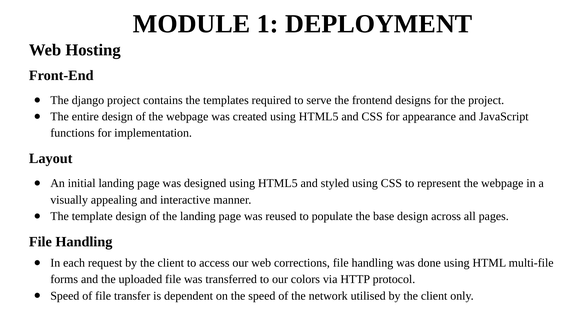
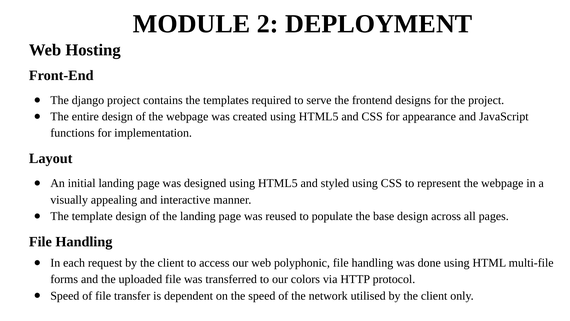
1: 1 -> 2
corrections: corrections -> polyphonic
